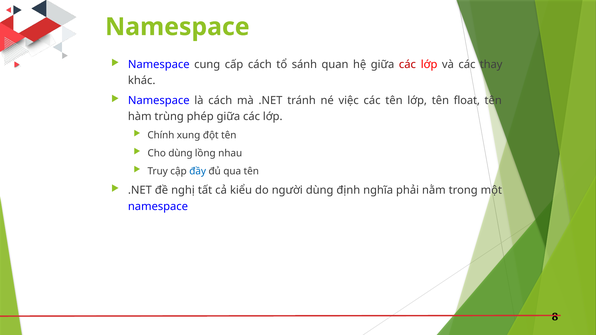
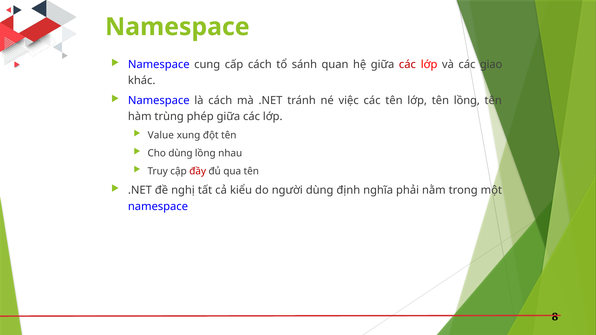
thay: thay -> giao
tên float: float -> lồng
Chính: Chính -> Value
đầy colour: blue -> red
